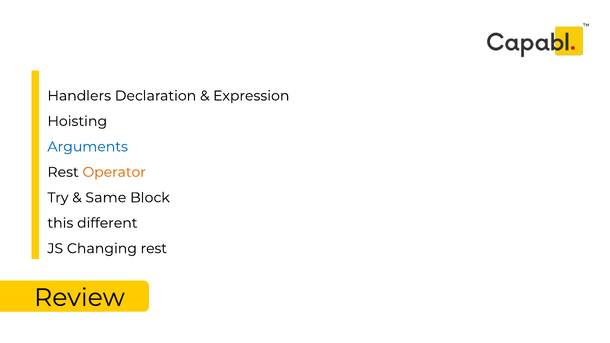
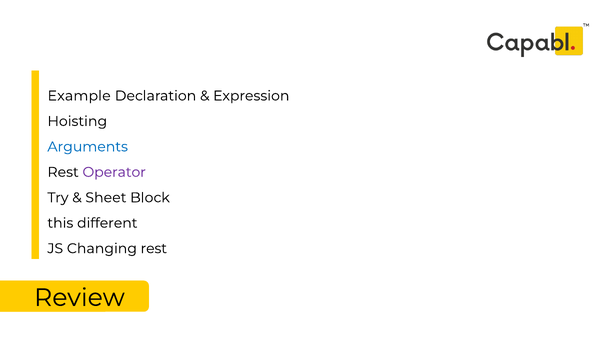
Handlers: Handlers -> Example
Operator colour: orange -> purple
Same: Same -> Sheet
